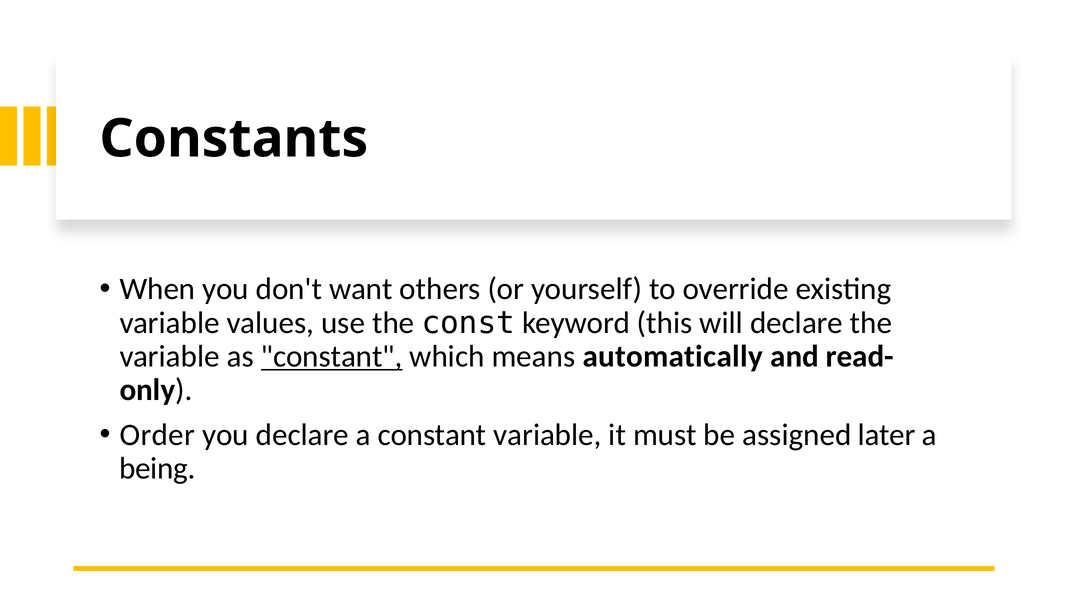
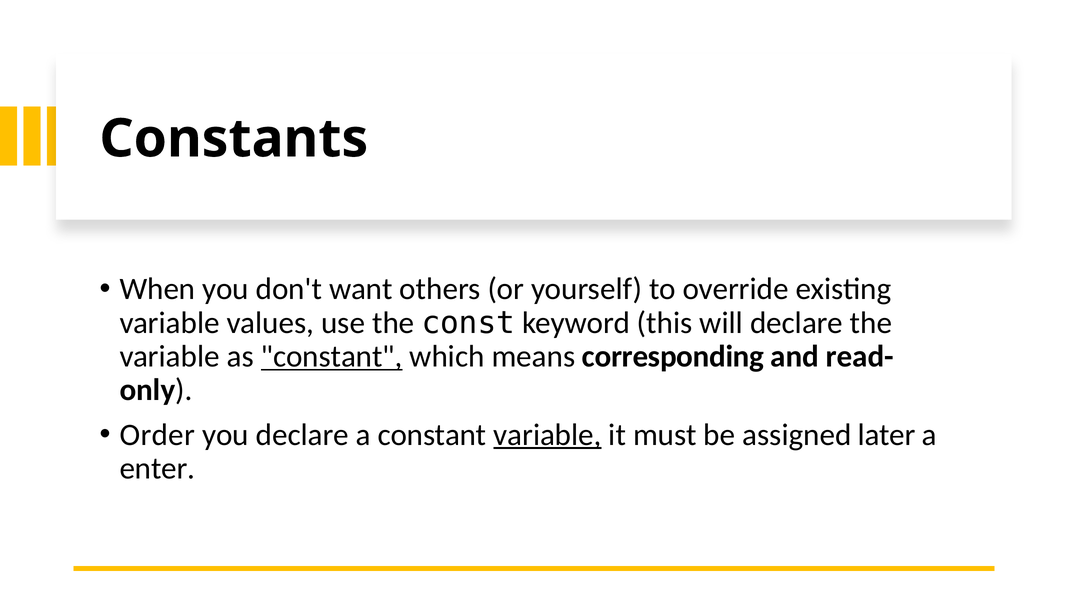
automatically: automatically -> corresponding
variable at (547, 435) underline: none -> present
being: being -> enter
